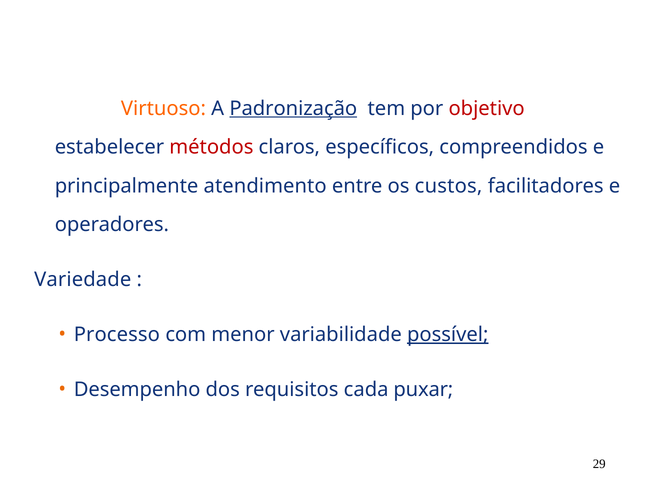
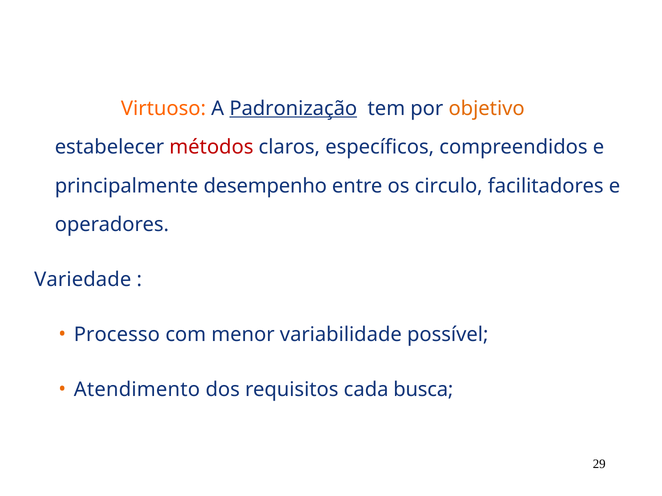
objetivo colour: red -> orange
atendimento: atendimento -> desempenho
custos: custos -> circulo
possível underline: present -> none
Desempenho: Desempenho -> Atendimento
puxar: puxar -> busca
